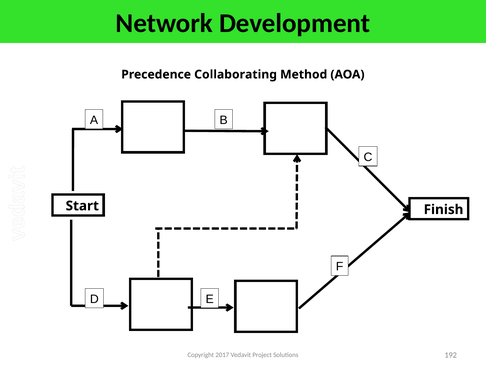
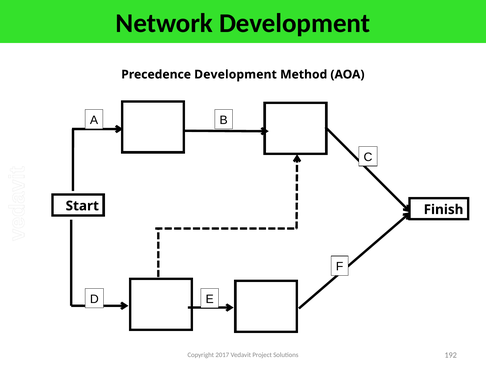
Precedence Collaborating: Collaborating -> Development
